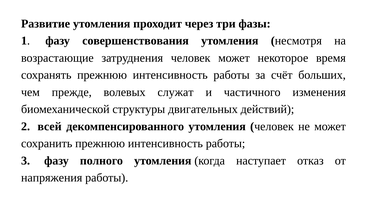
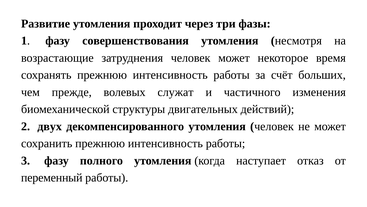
всей: всей -> двух
напряжения: напряжения -> переменный
